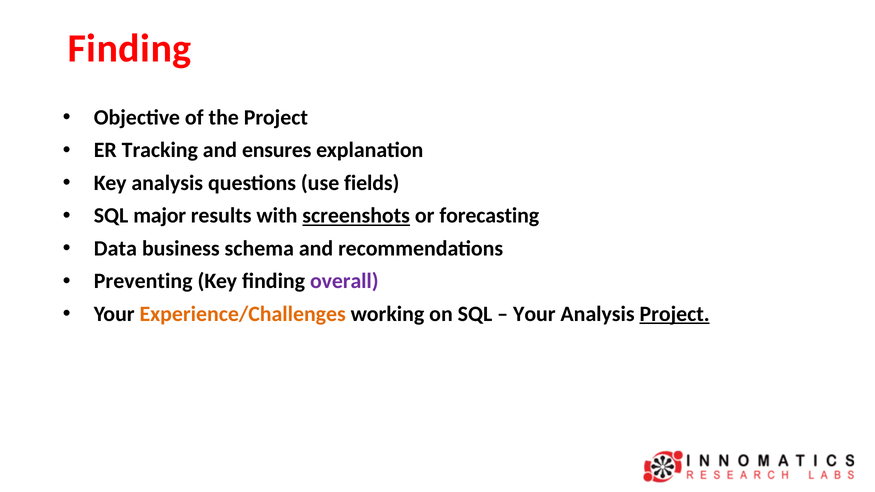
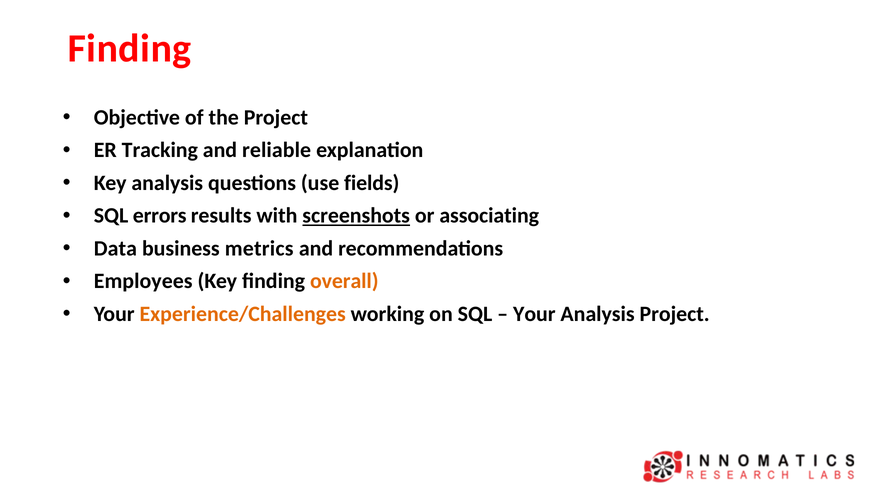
ensures: ensures -> reliable
major: major -> errors
forecasting: forecasting -> associating
schema: schema -> metrics
Preventing: Preventing -> Employees
overall colour: purple -> orange
Project at (675, 314) underline: present -> none
